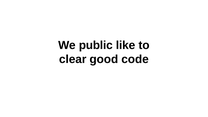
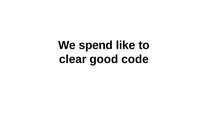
public: public -> spend
